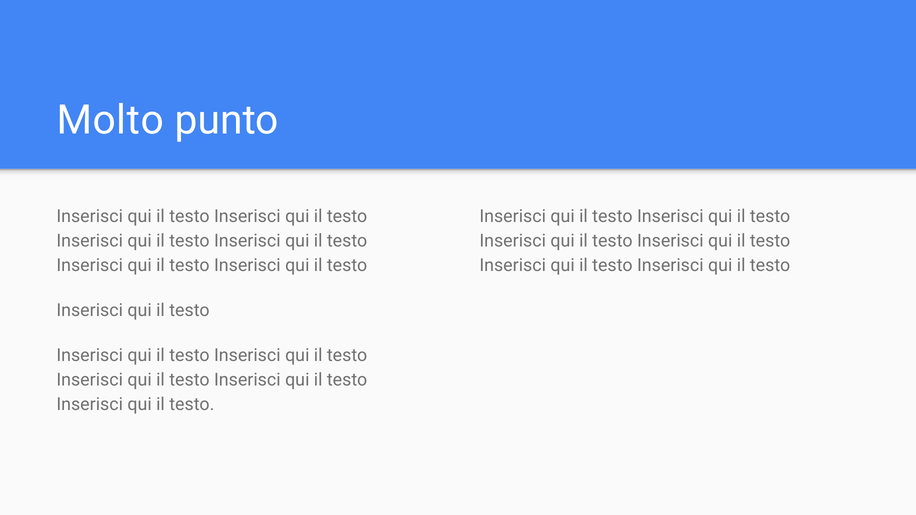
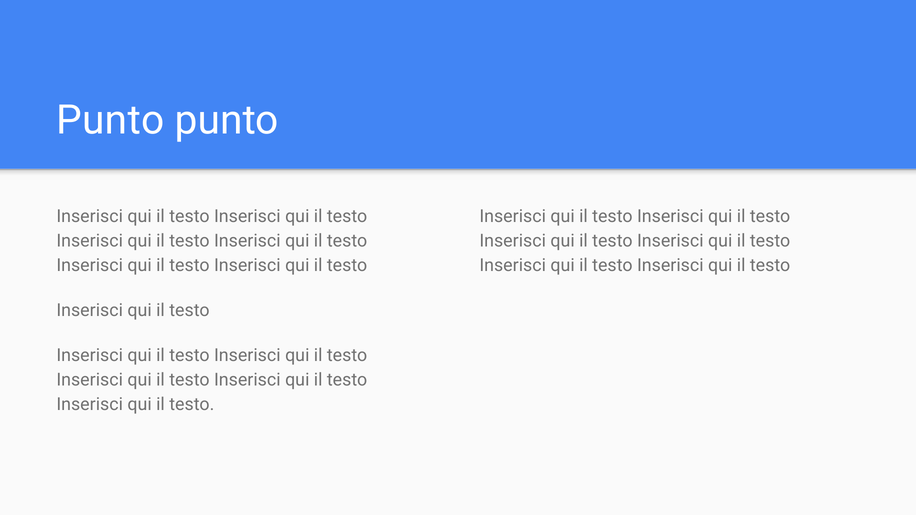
Molto at (110, 120): Molto -> Punto
